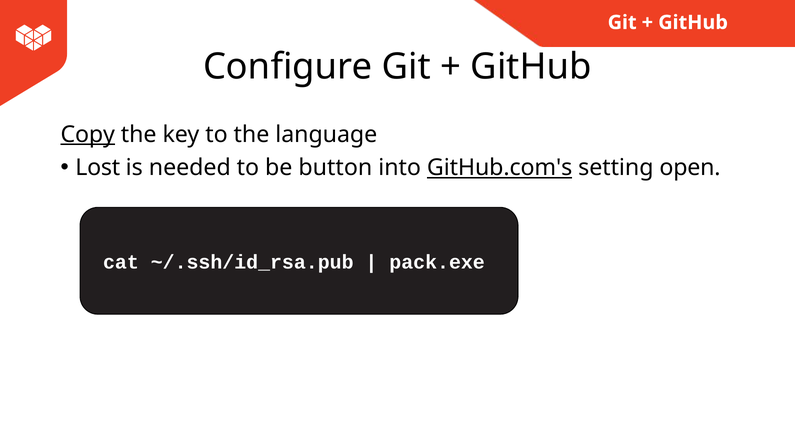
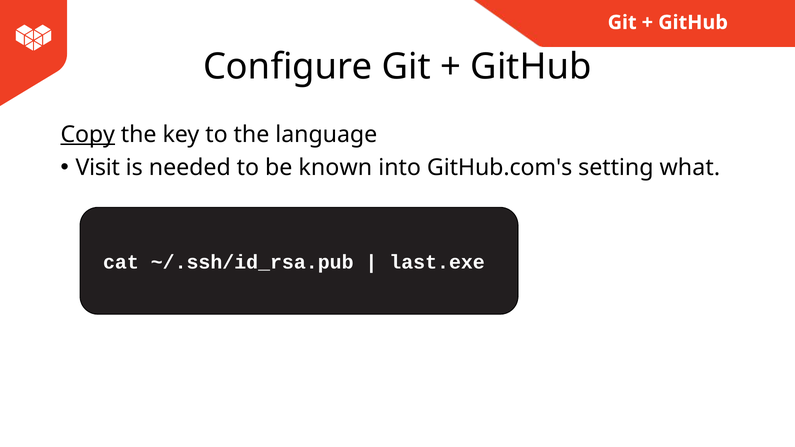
Lost: Lost -> Visit
button: button -> known
GitHub.com's underline: present -> none
open: open -> what
pack.exe: pack.exe -> last.exe
